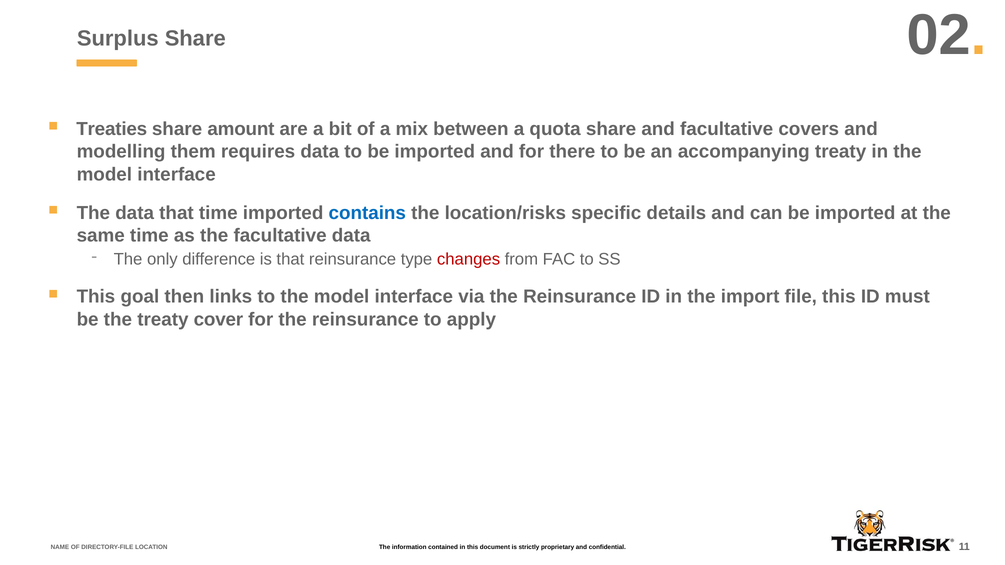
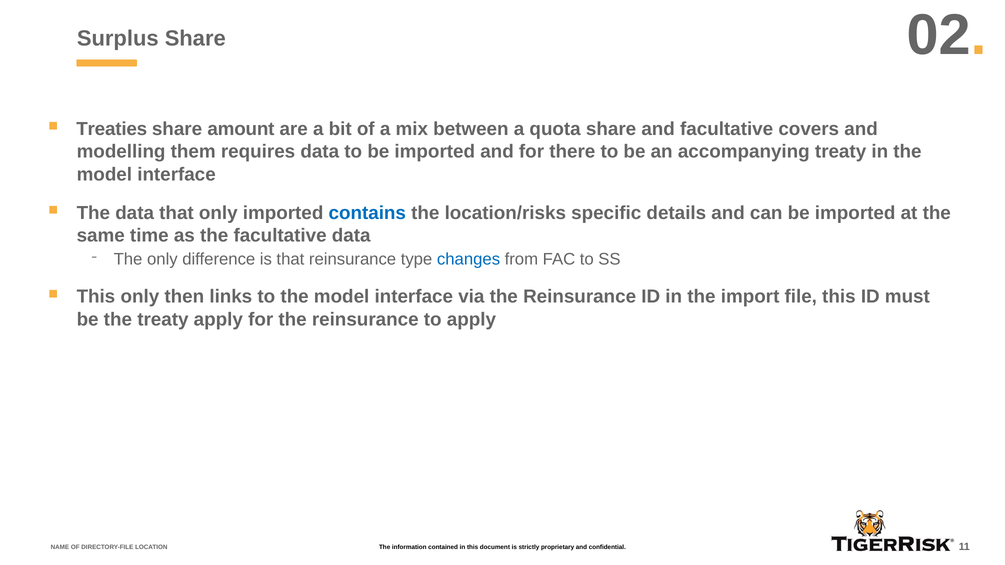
that time: time -> only
changes colour: red -> blue
This goal: goal -> only
treaty cover: cover -> apply
